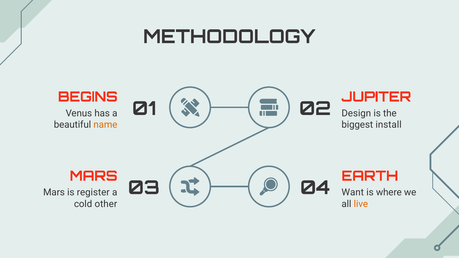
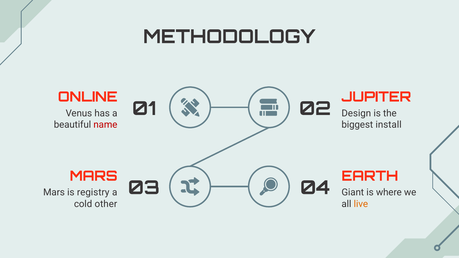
BEGINS: BEGINS -> ONLINE
name colour: orange -> red
register: register -> registry
Want: Want -> Giant
